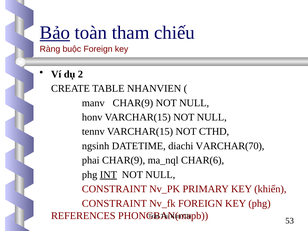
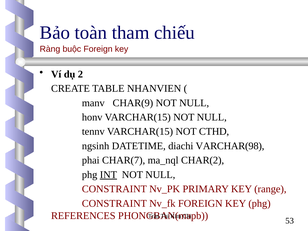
Bảo underline: present -> none
VARCHAR(70: VARCHAR(70 -> VARCHAR(98
phai CHAR(9: CHAR(9 -> CHAR(7
CHAR(6: CHAR(6 -> CHAR(2
khiển: khiển -> range
